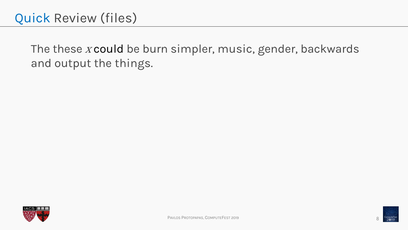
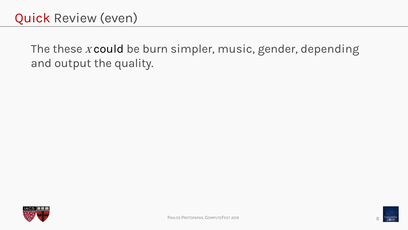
Quick colour: blue -> red
files: files -> even
backwards: backwards -> depending
things: things -> quality
